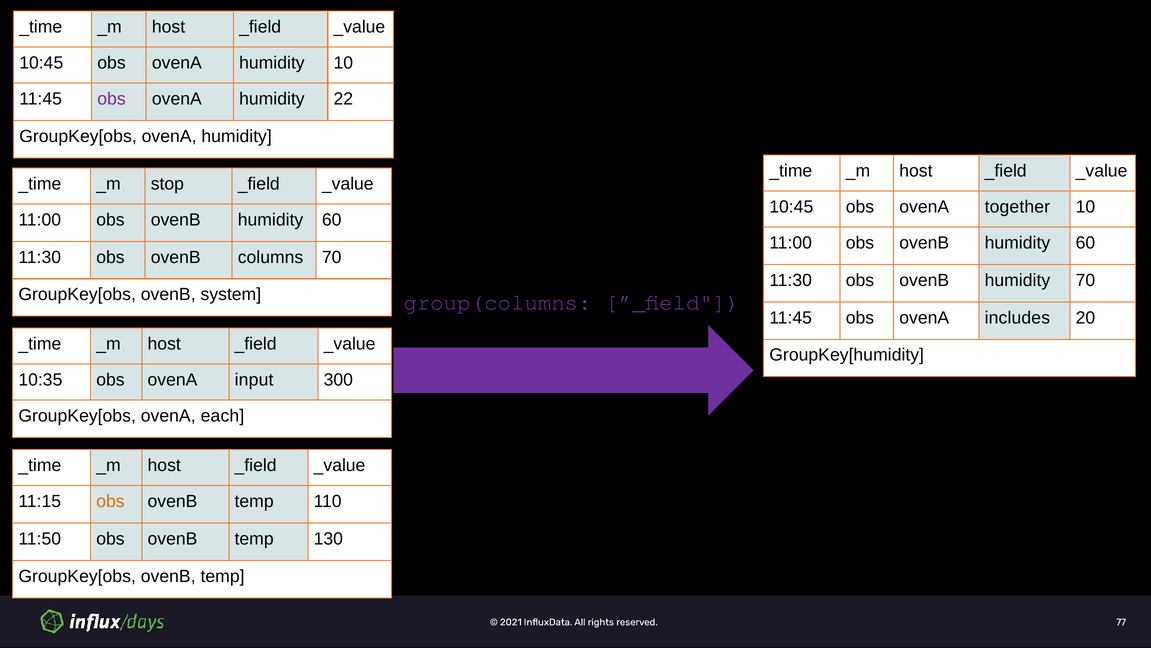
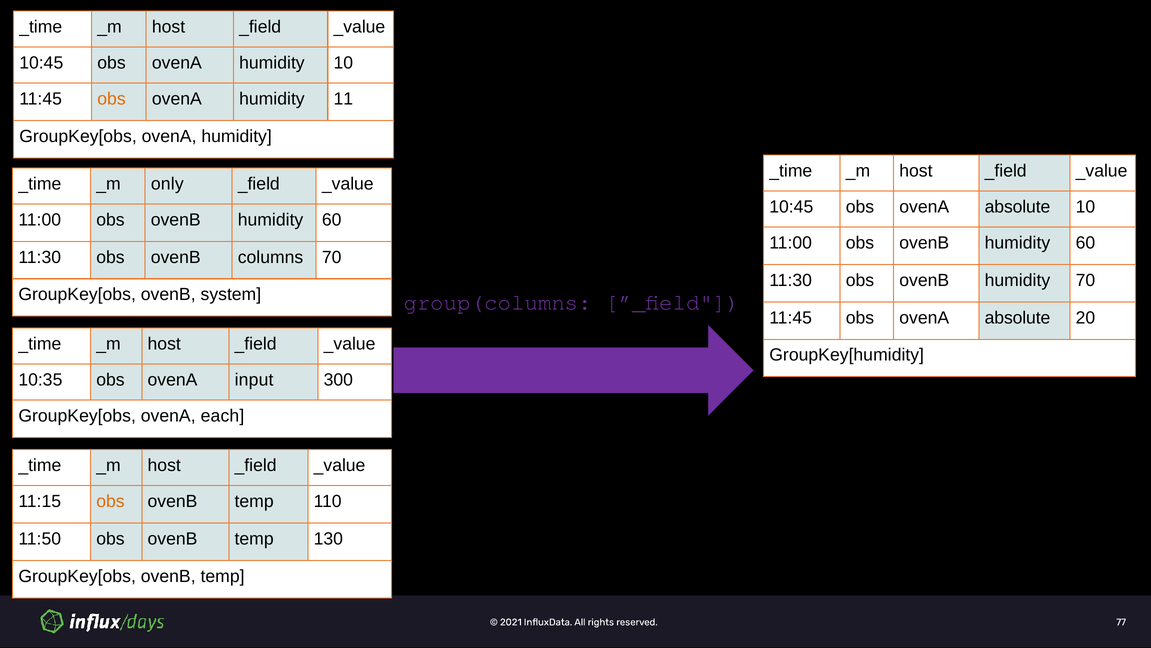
obs at (112, 99) colour: purple -> orange
22: 22 -> 11
stop: stop -> only
10:45 obs ovenA together: together -> absolute
11:45 obs ovenA includes: includes -> absolute
